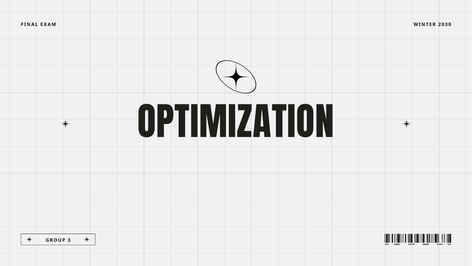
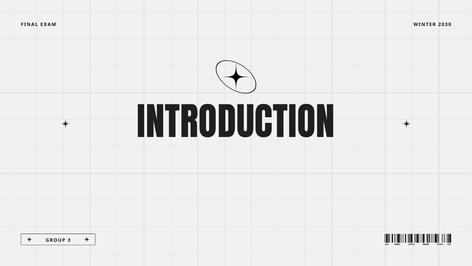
OPTIMIZATION: OPTIMIZATION -> INTRODUCTION
